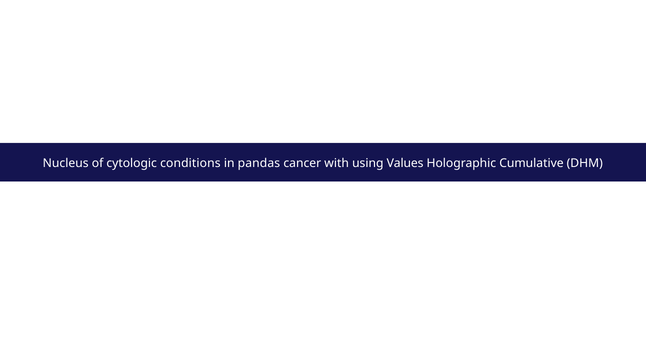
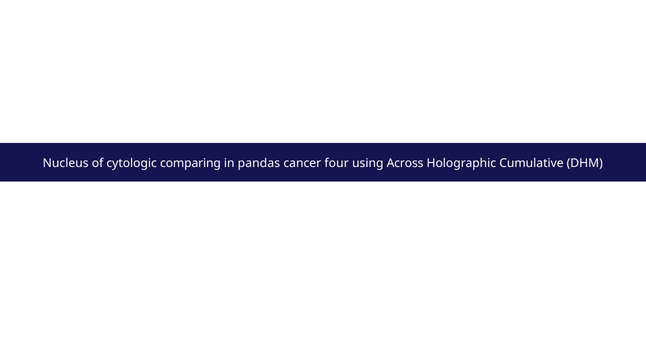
conditions: conditions -> comparing
with: with -> four
Values: Values -> Across
